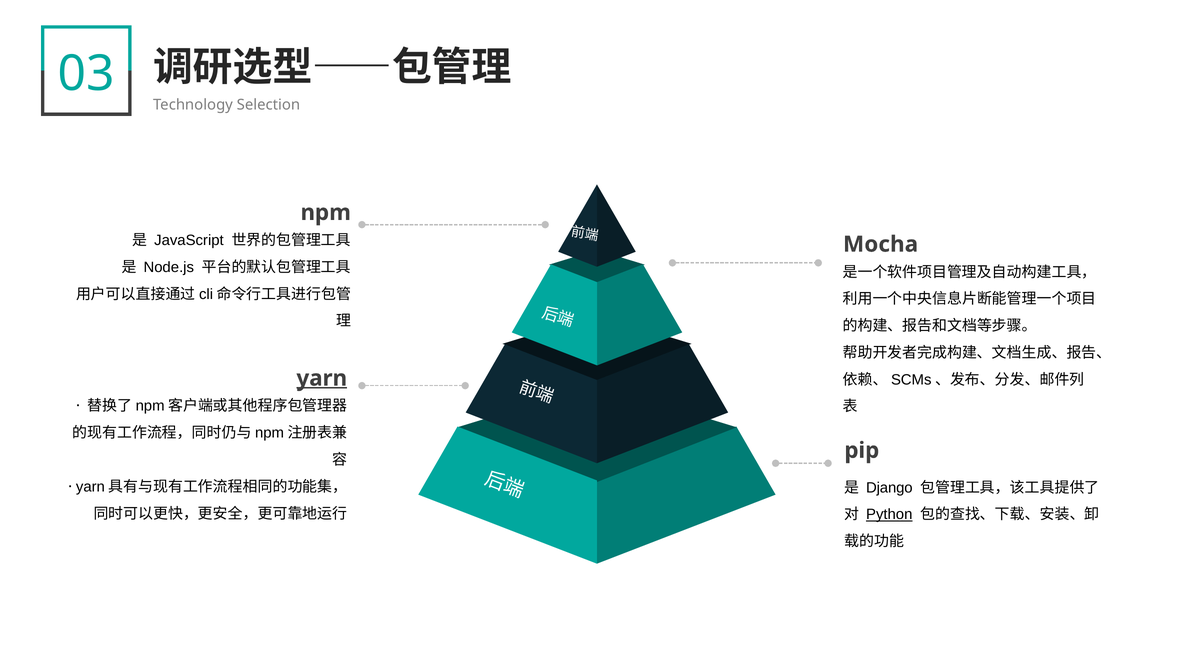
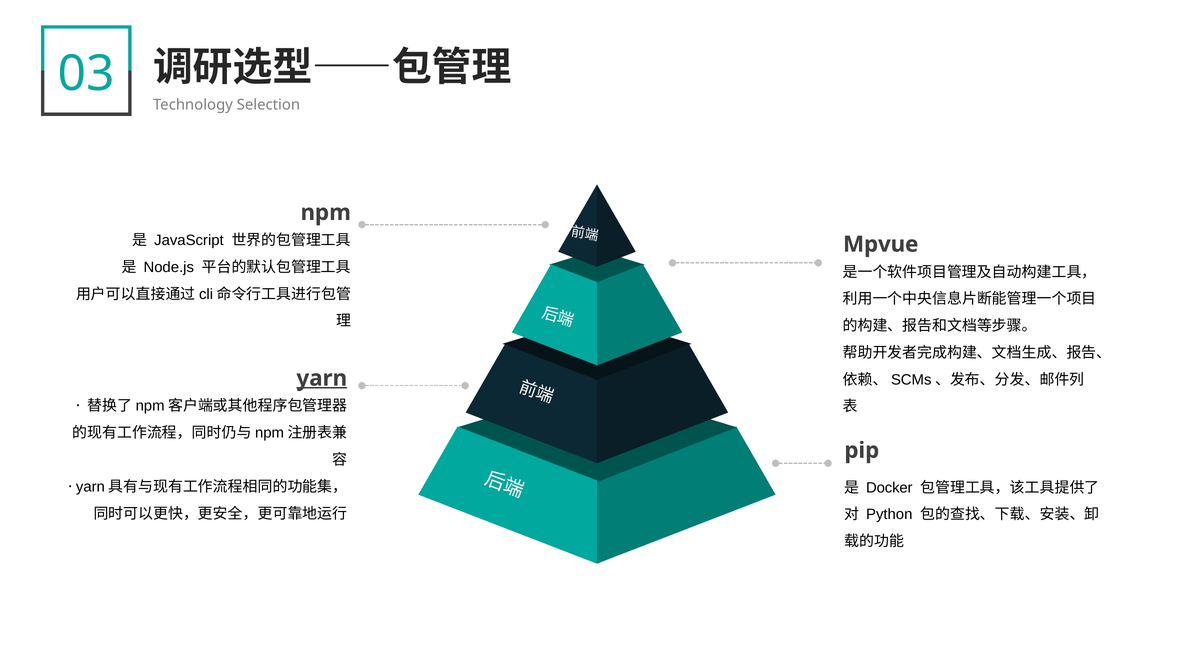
Mocha: Mocha -> Mpvue
Django: Django -> Docker
Python underline: present -> none
